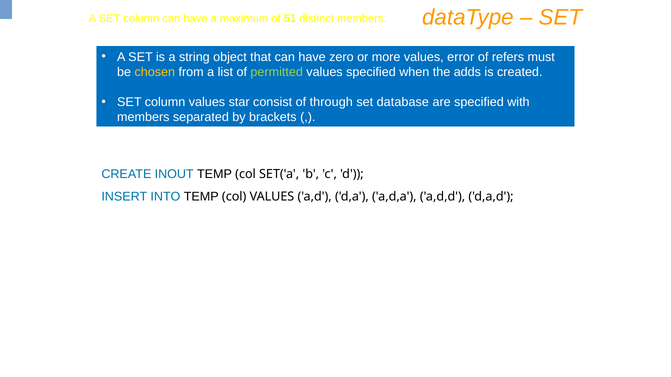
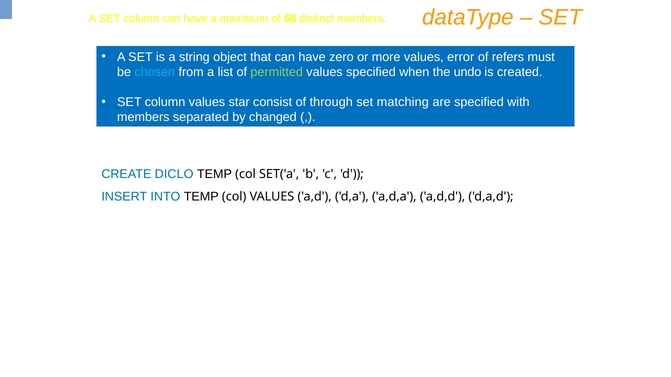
51: 51 -> 68
chosen colour: yellow -> light blue
adds: adds -> undo
database: database -> matching
brackets: brackets -> changed
INOUT: INOUT -> DICLO
